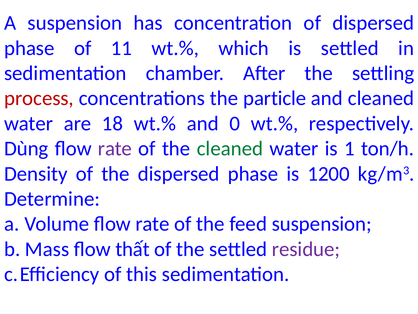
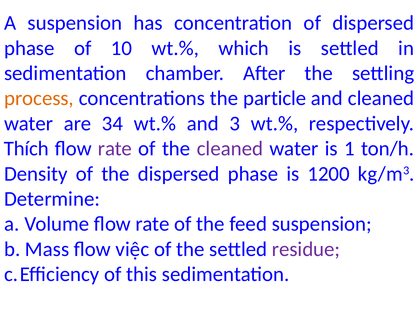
11: 11 -> 10
process colour: red -> orange
18: 18 -> 34
0: 0 -> 3
Dùng: Dùng -> Thích
cleaned at (230, 148) colour: green -> purple
thất: thất -> việc
